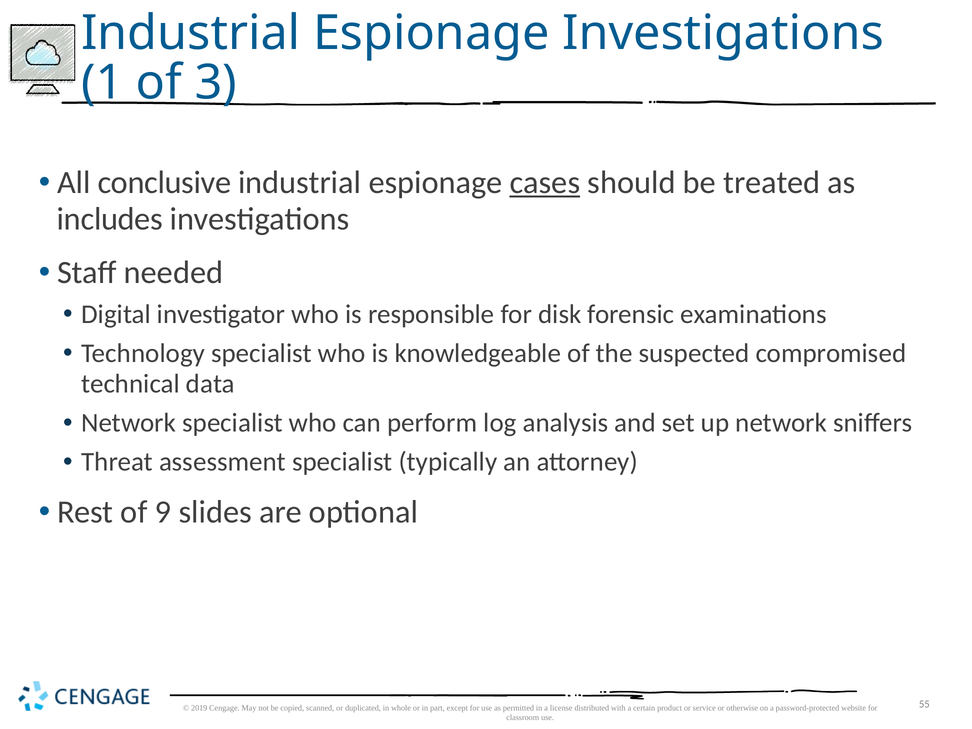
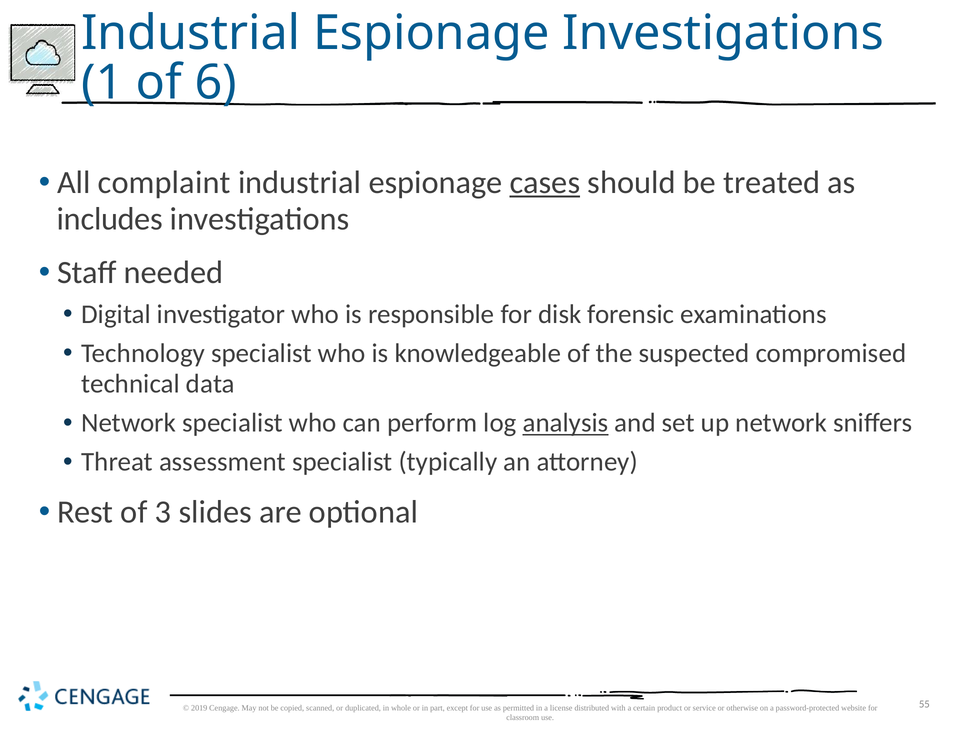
3: 3 -> 6
conclusive: conclusive -> complaint
analysis underline: none -> present
9: 9 -> 3
